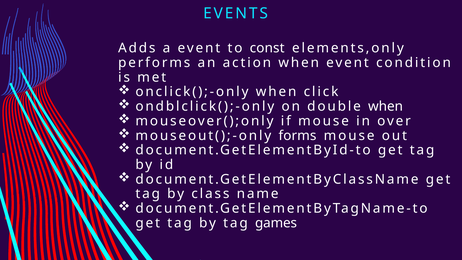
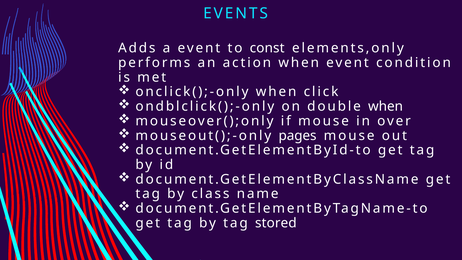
forms: forms -> pages
games: games -> stored
